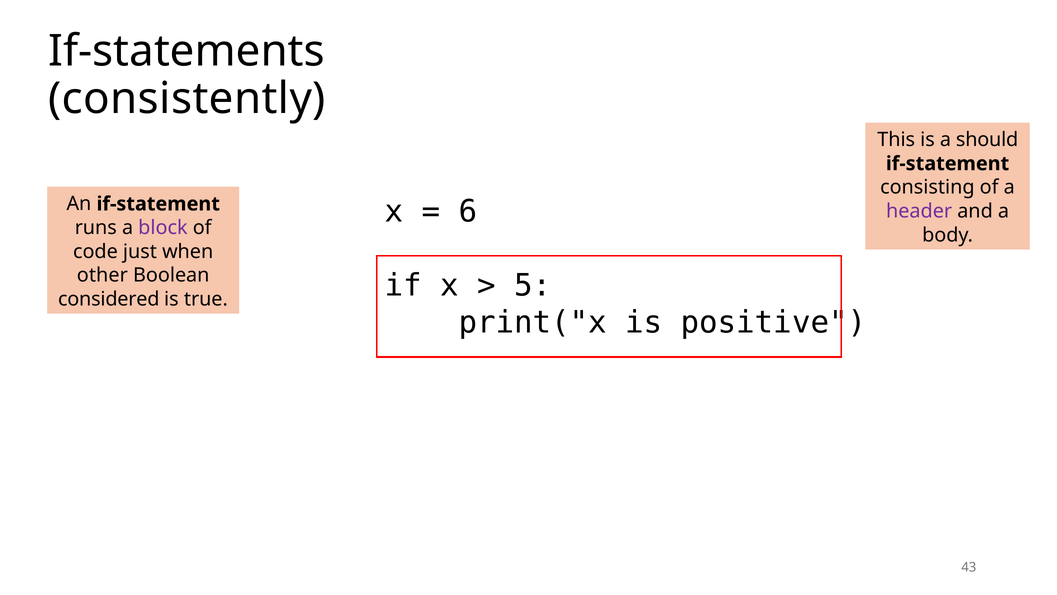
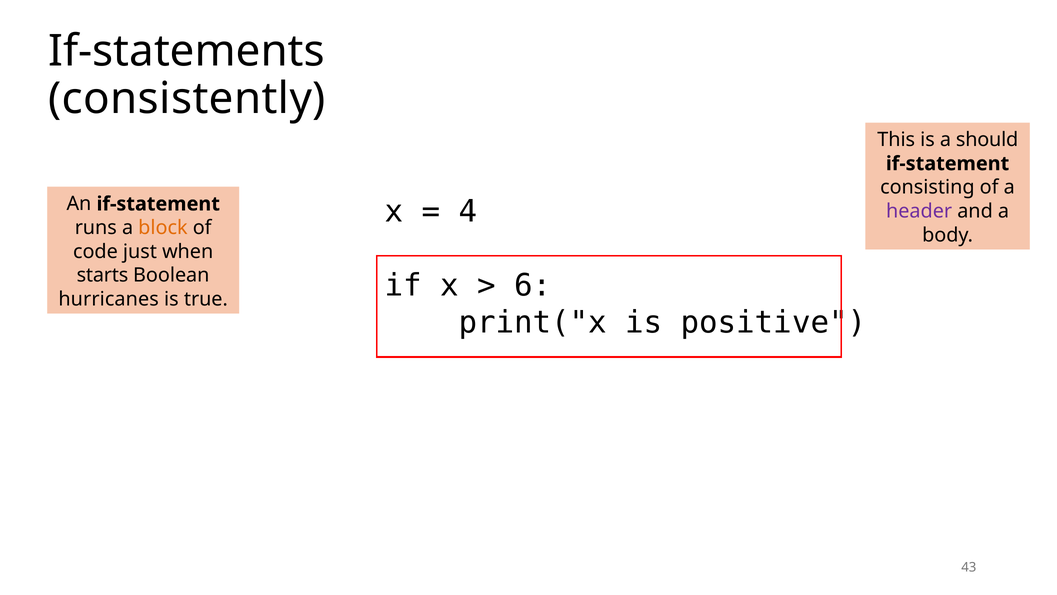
6: 6 -> 4
block colour: purple -> orange
other: other -> starts
5: 5 -> 6
considered: considered -> hurricanes
